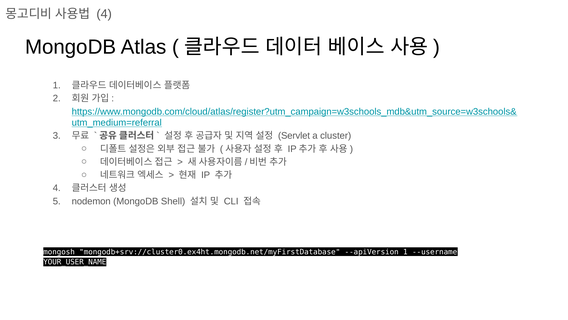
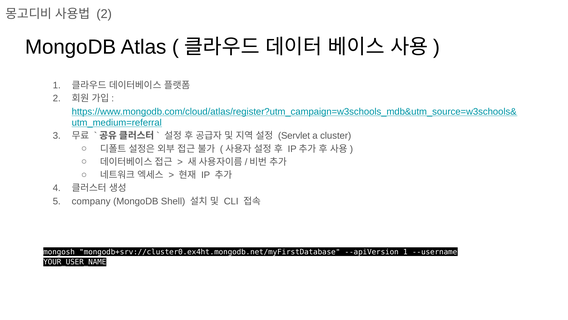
4 at (104, 14): 4 -> 2
nodemon: nodemon -> company
